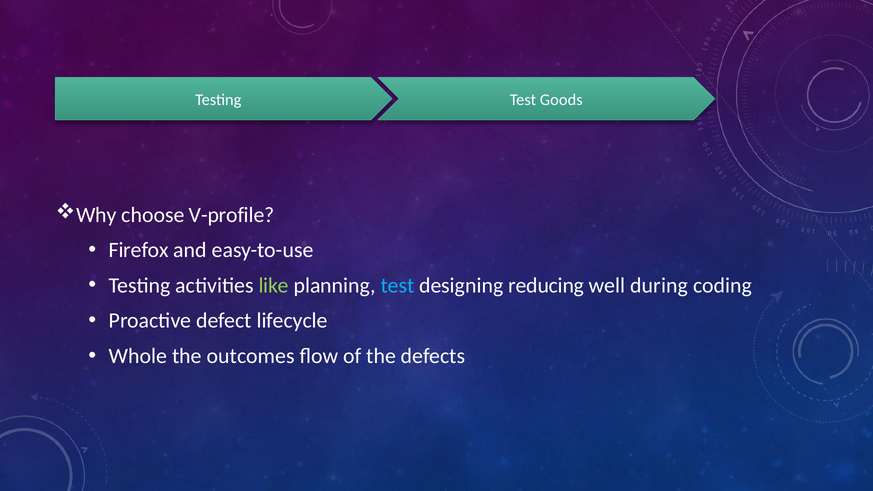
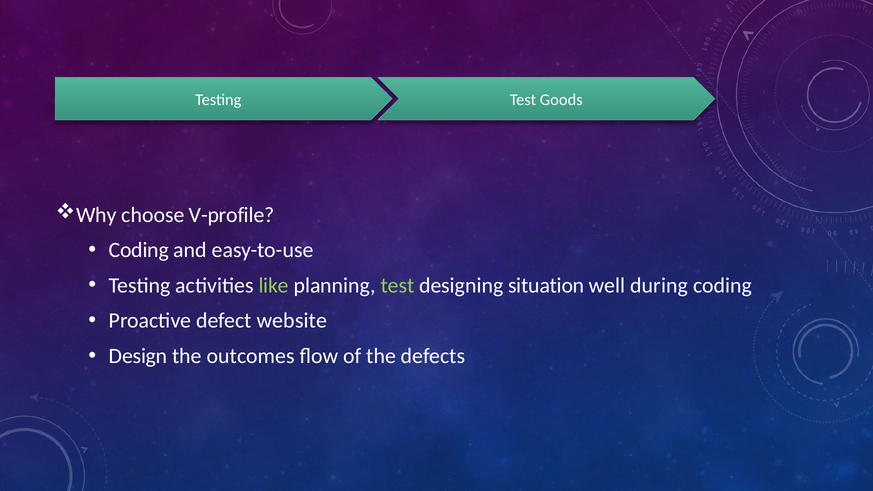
Firefox at (139, 250): Firefox -> Coding
test at (397, 286) colour: light blue -> light green
reducing: reducing -> situation
lifecycle: lifecycle -> website
Whole: Whole -> Design
